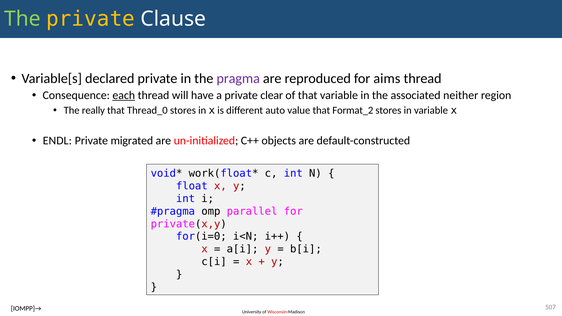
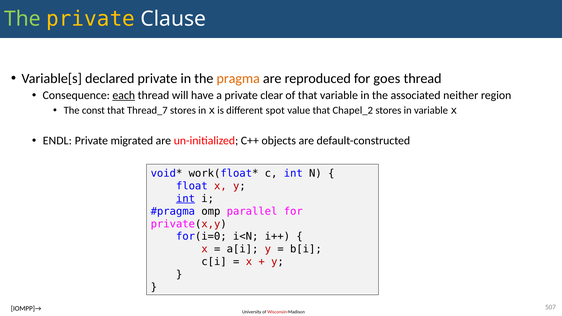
pragma colour: purple -> orange
aims: aims -> goes
really: really -> const
Thread_0: Thread_0 -> Thread_7
auto: auto -> spot
Format_2: Format_2 -> Chapel_2
int at (186, 199) underline: none -> present
